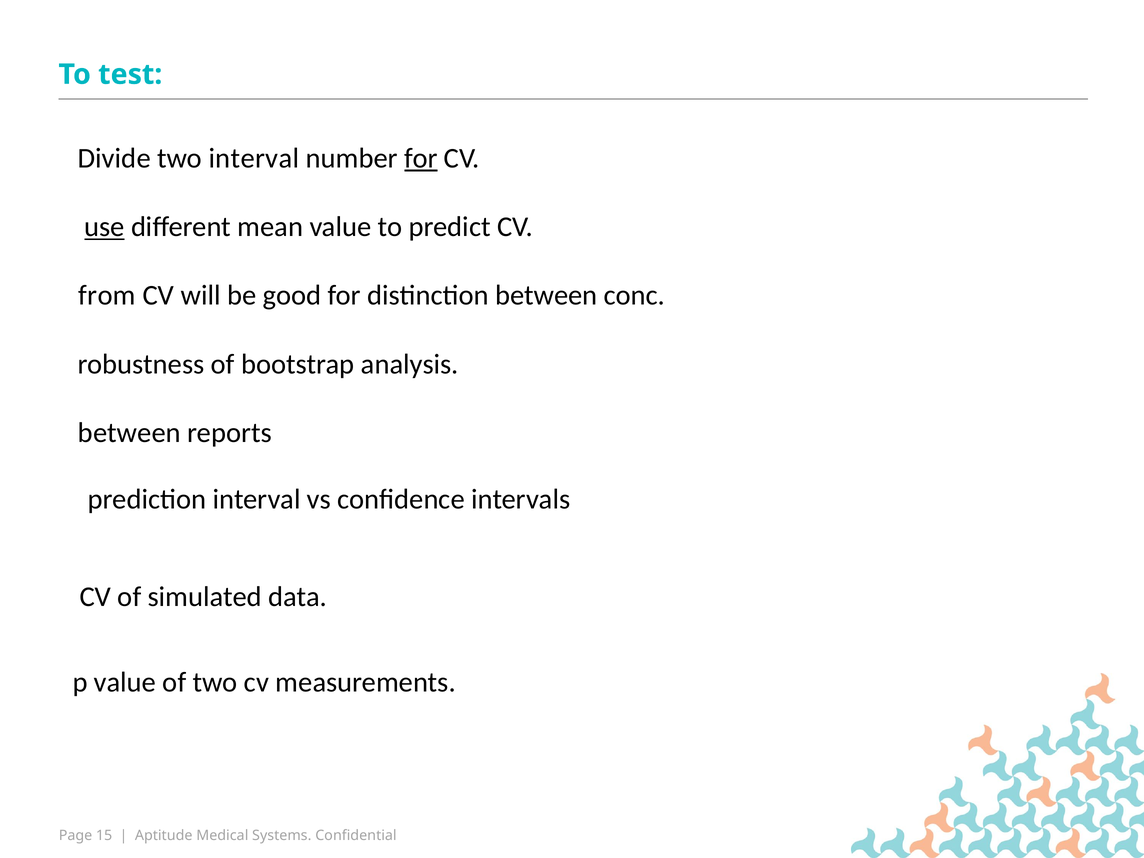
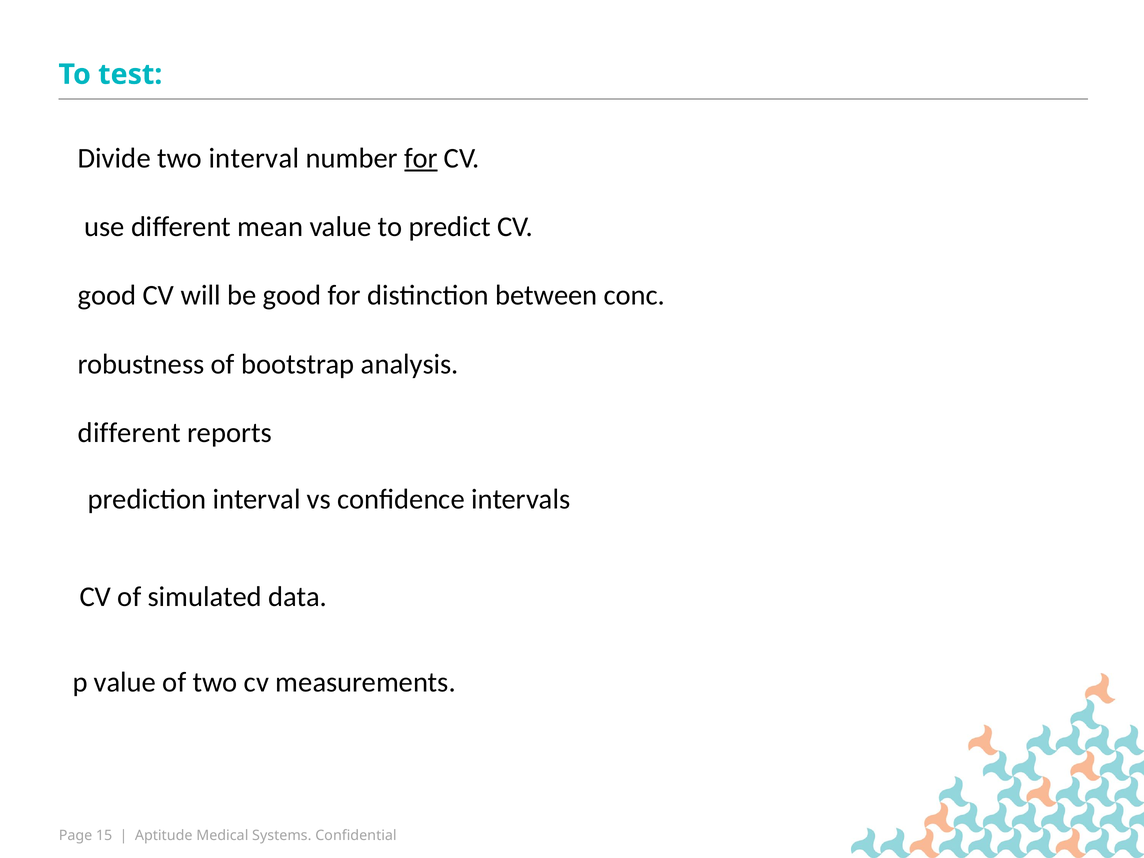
use underline: present -> none
from at (107, 295): from -> good
between at (129, 433): between -> different
